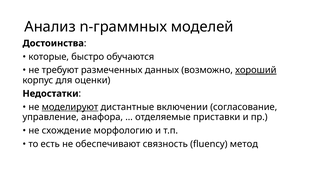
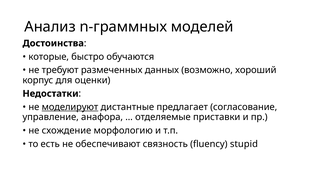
хороший underline: present -> none
включении: включении -> предлагает
метод: метод -> stupid
